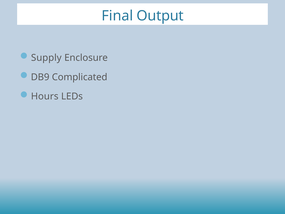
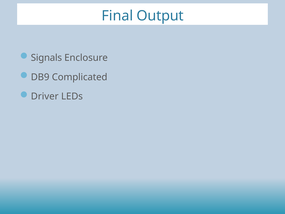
Supply: Supply -> Signals
Hours: Hours -> Driver
